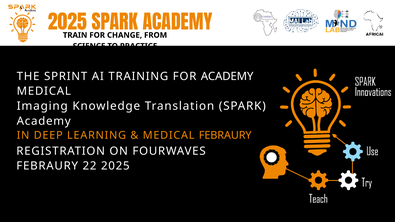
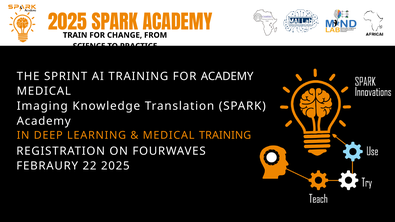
MEDICAL FEBRAURY: FEBRAURY -> TRAINING
